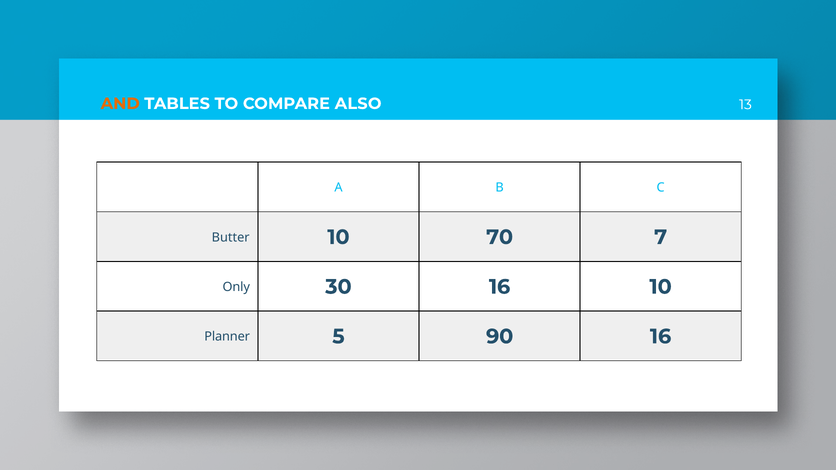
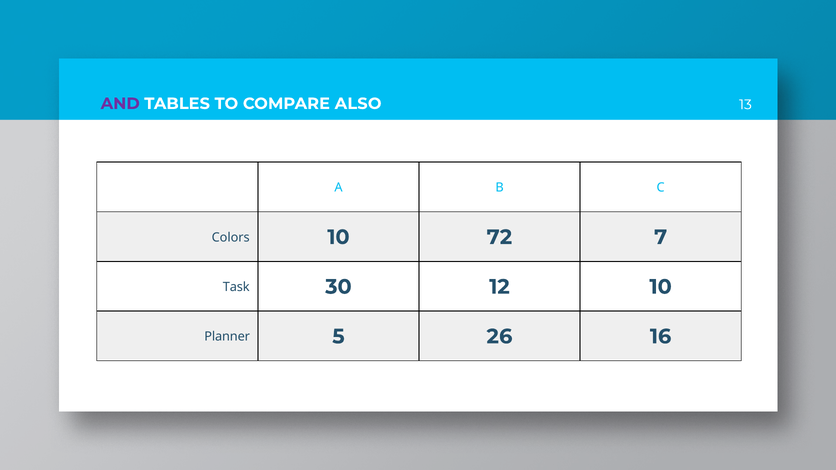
AND colour: orange -> purple
Butter: Butter -> Colors
70: 70 -> 72
Only: Only -> Task
30 16: 16 -> 12
90: 90 -> 26
